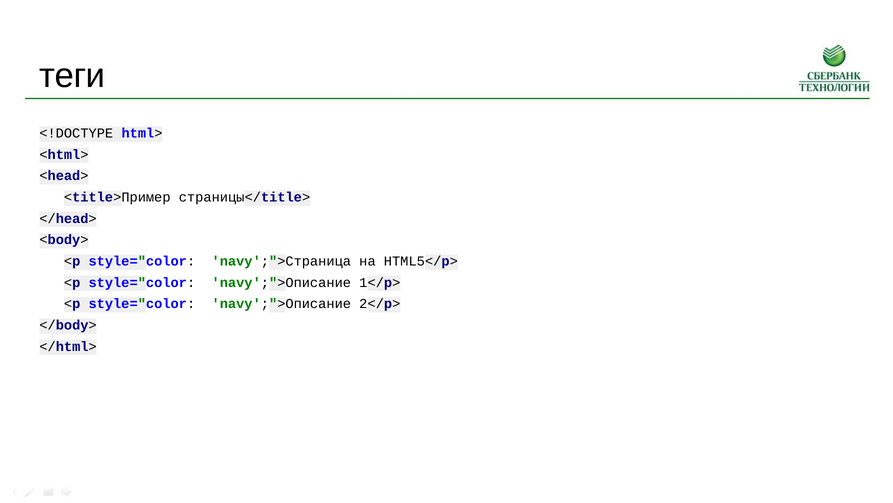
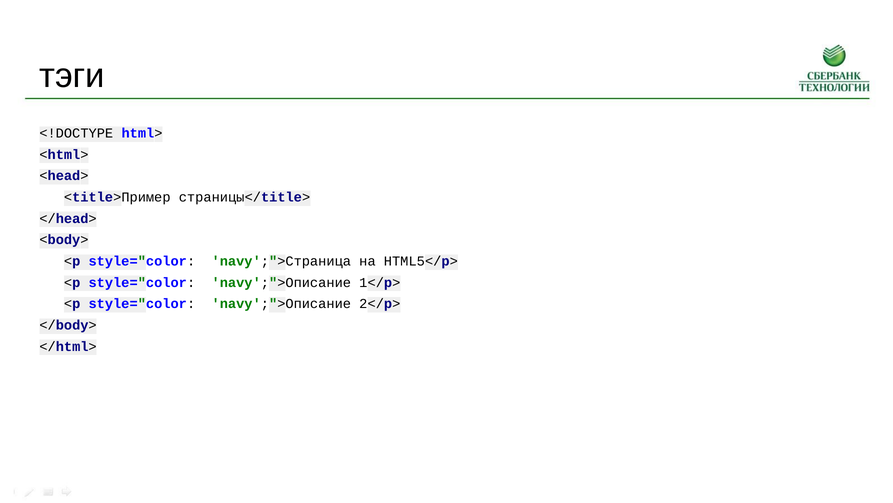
теги: теги -> тэги
